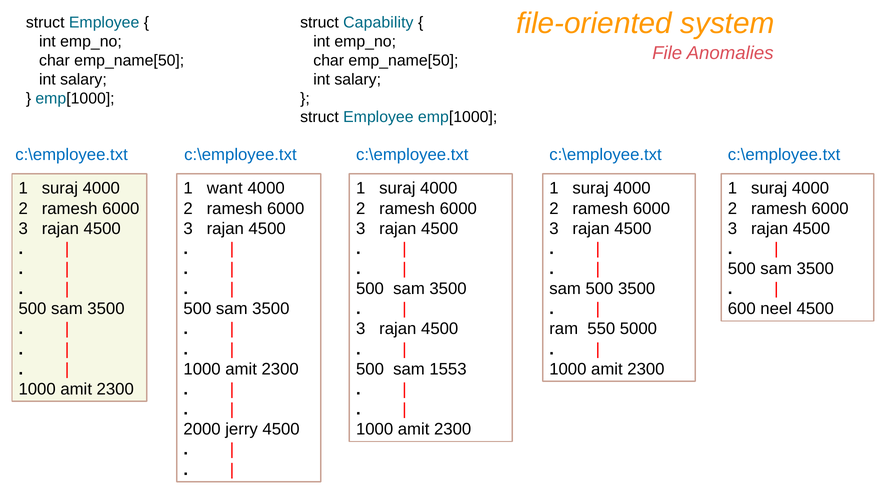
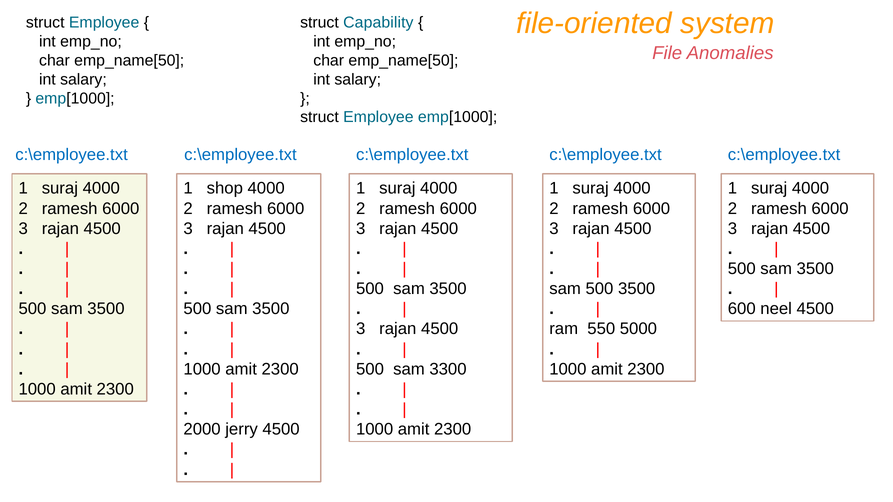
want: want -> shop
1553: 1553 -> 3300
